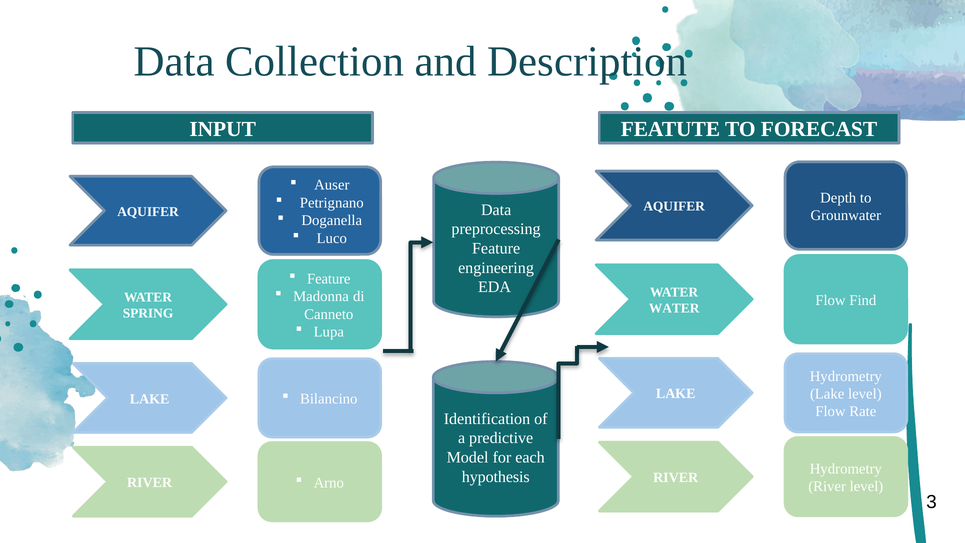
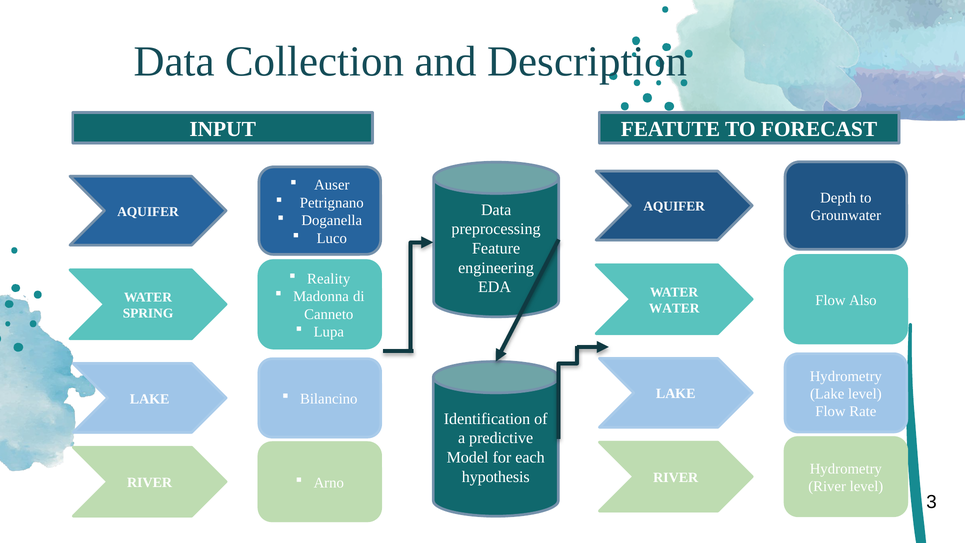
Feature at (329, 279): Feature -> Reality
Find: Find -> Also
